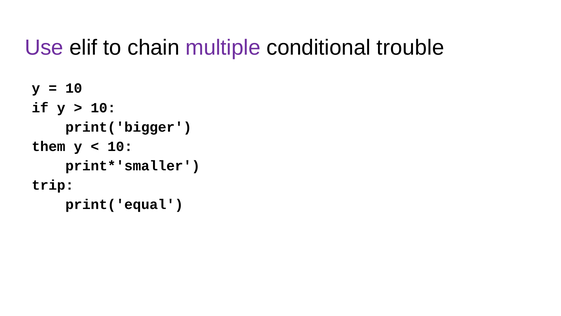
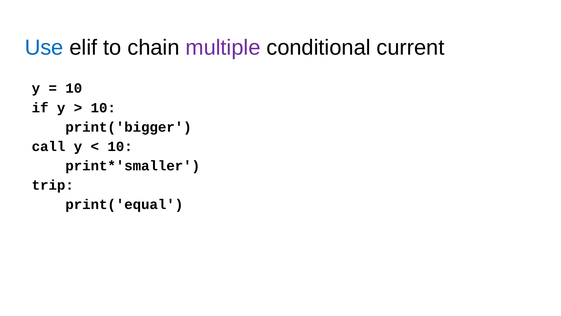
Use colour: purple -> blue
trouble: trouble -> current
them: them -> call
